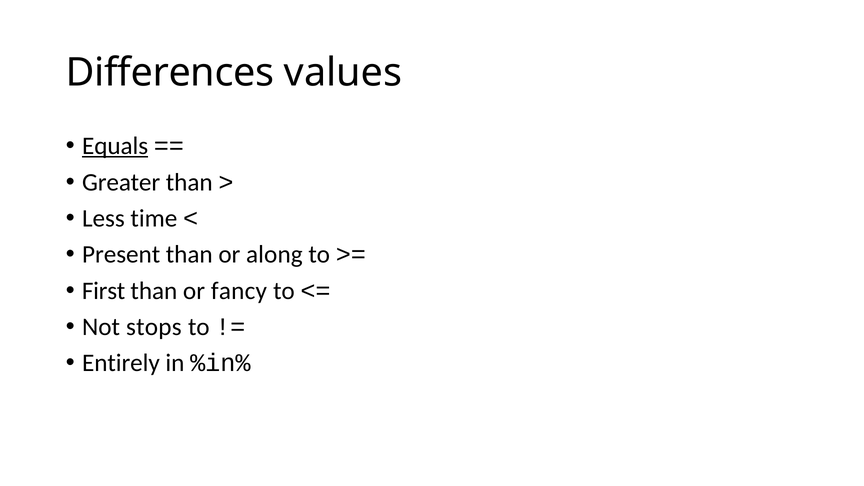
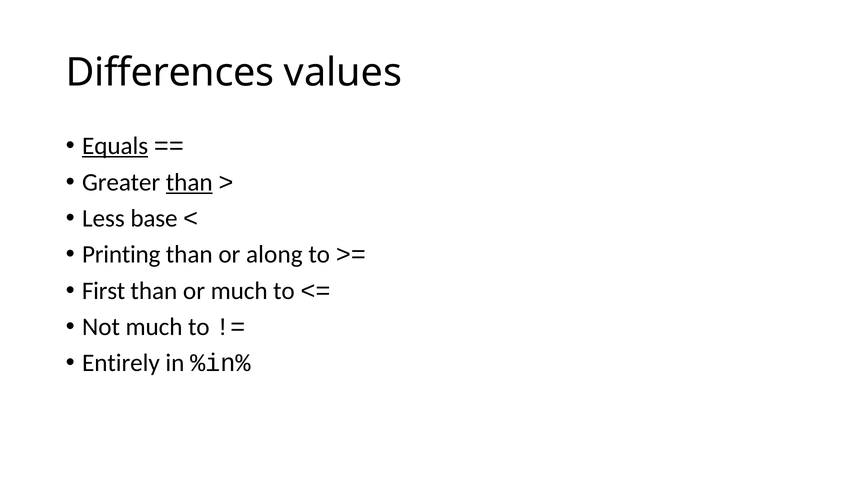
than at (189, 182) underline: none -> present
time: time -> base
Present: Present -> Printing
or fancy: fancy -> much
Not stops: stops -> much
